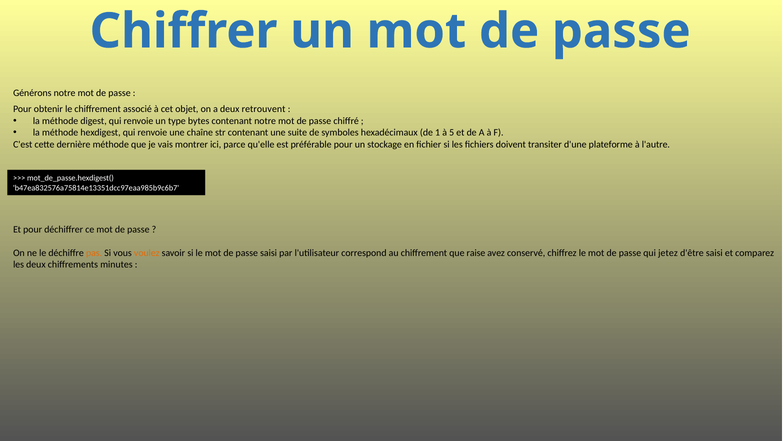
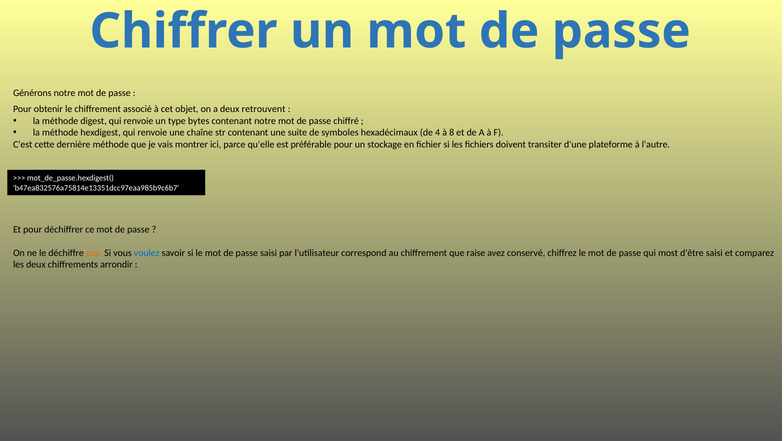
1: 1 -> 4
5: 5 -> 8
voulez colour: orange -> blue
jetez: jetez -> most
minutes: minutes -> arrondir
